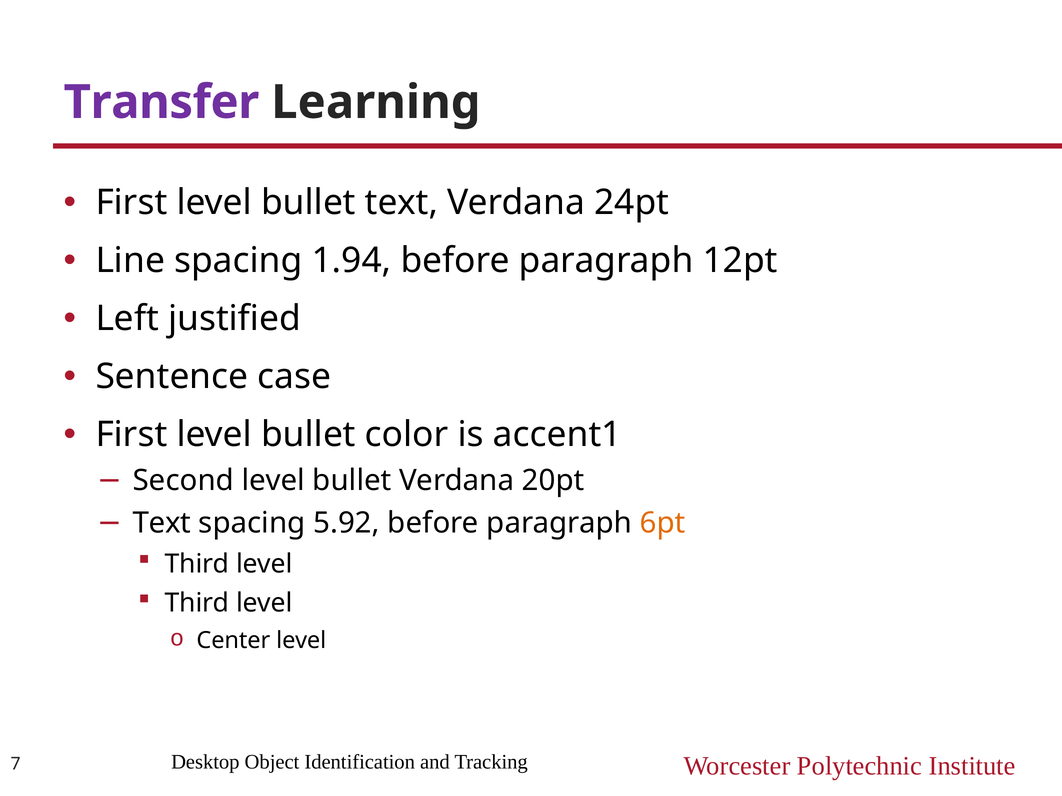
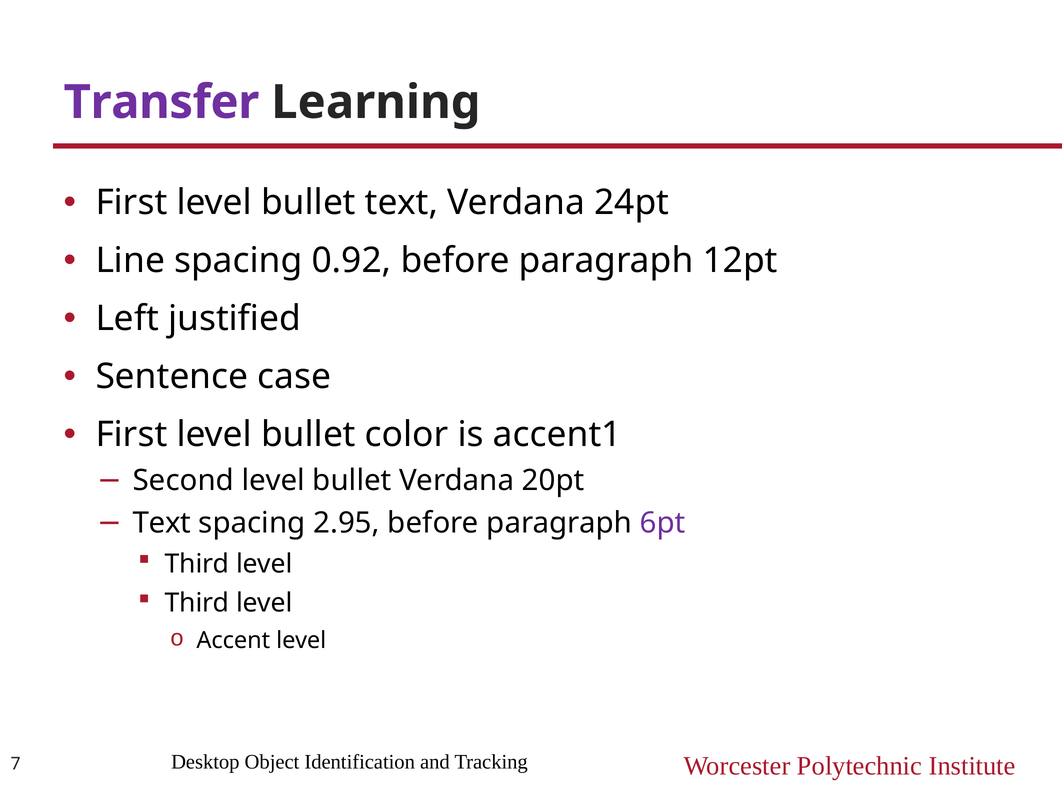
1.94: 1.94 -> 0.92
5.92: 5.92 -> 2.95
6pt colour: orange -> purple
Center: Center -> Accent
